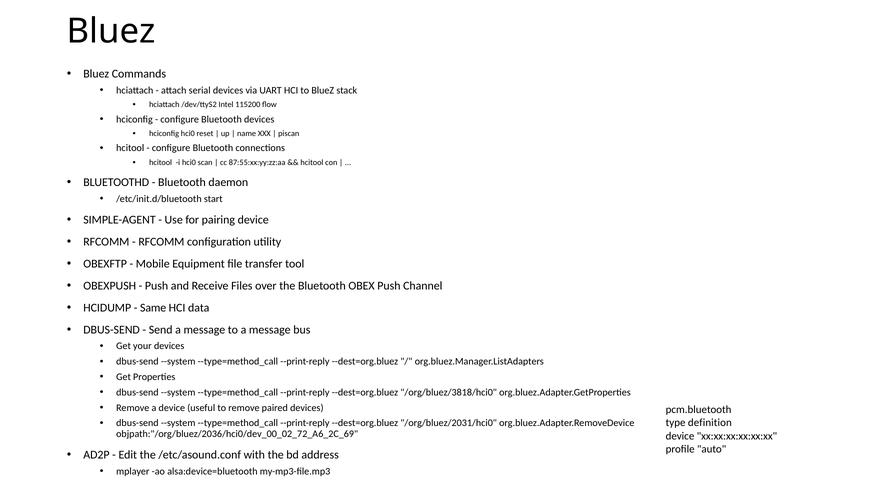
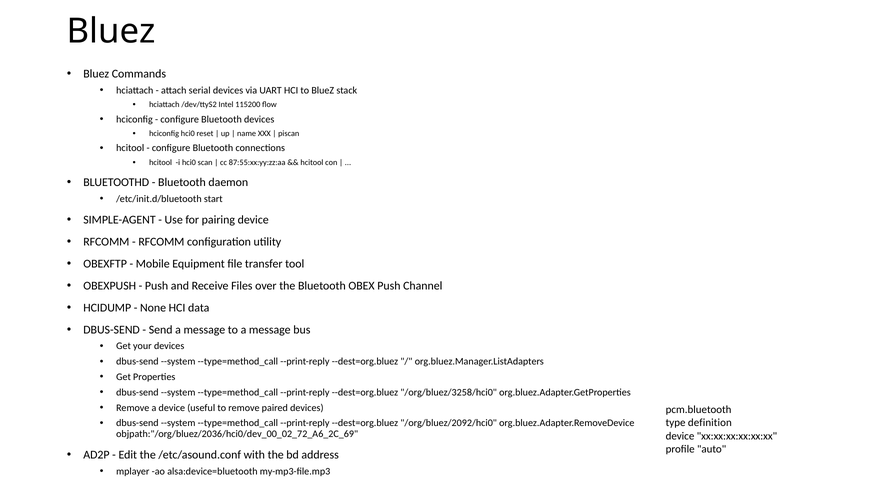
Same: Same -> None
/org/bluez/3818/hci0: /org/bluez/3818/hci0 -> /org/bluez/3258/hci0
/org/bluez/2031/hci0: /org/bluez/2031/hci0 -> /org/bluez/2092/hci0
